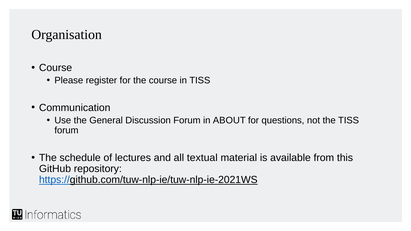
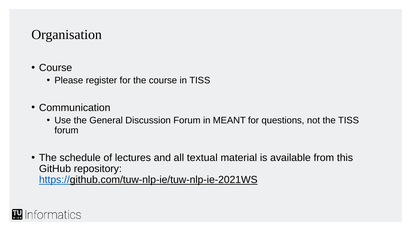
ABOUT: ABOUT -> MEANT
